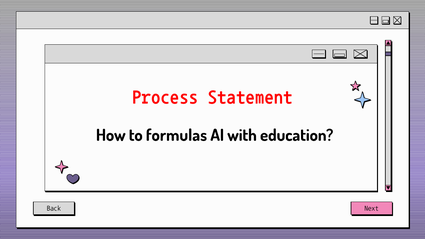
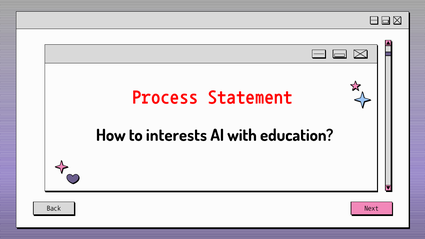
formulas: formulas -> interests
